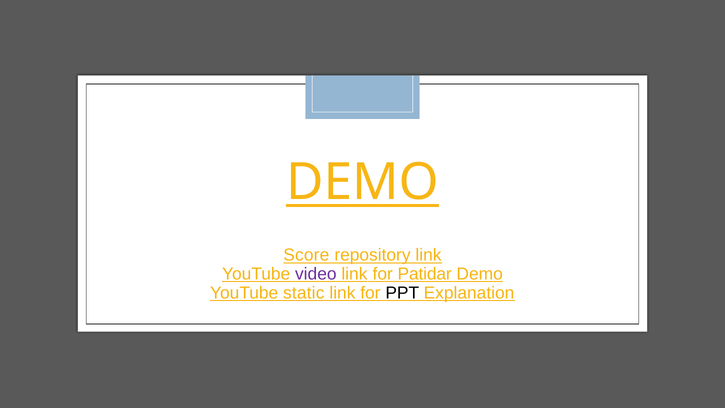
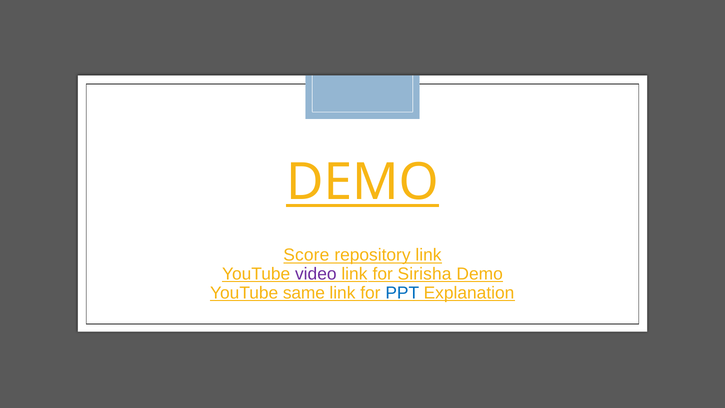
Patidar: Patidar -> Sirisha
static: static -> same
PPT colour: black -> blue
